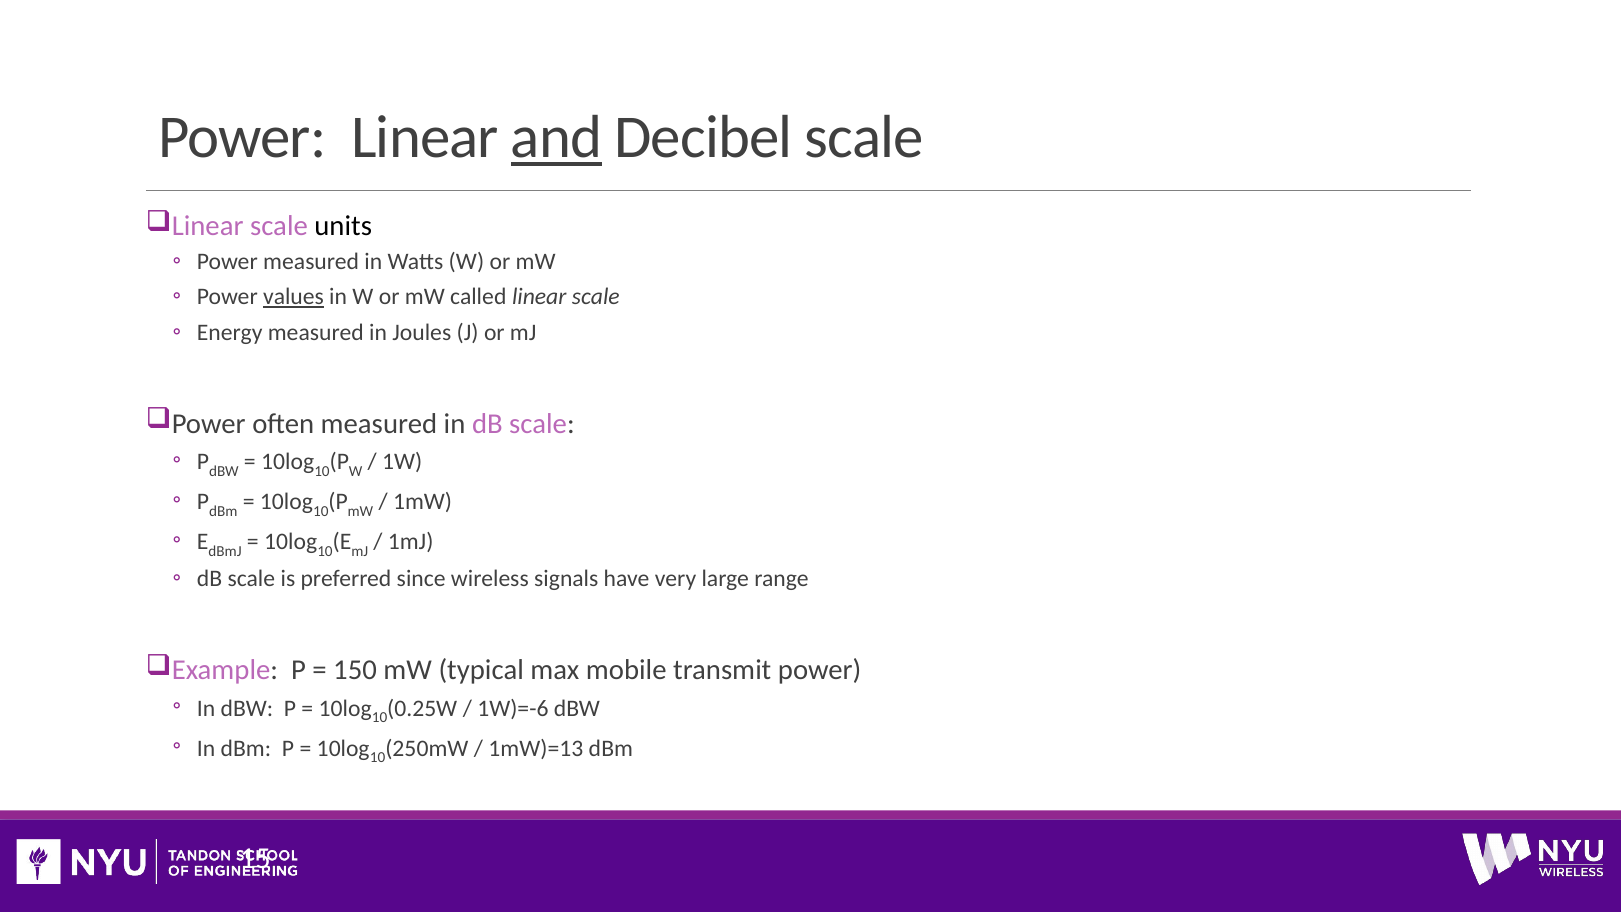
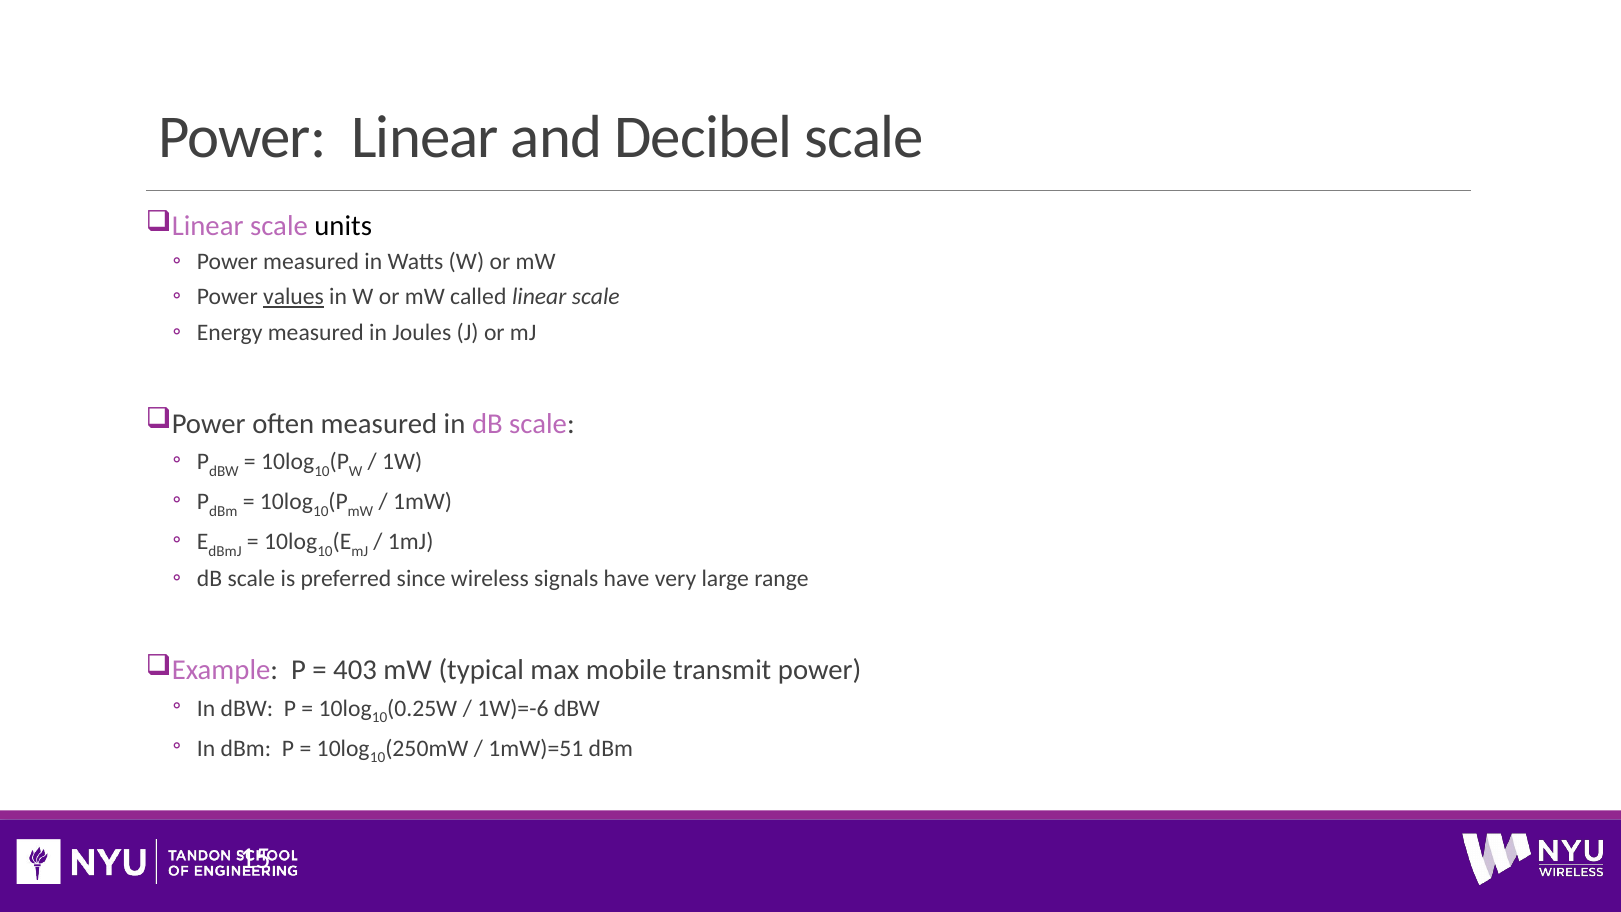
and underline: present -> none
150: 150 -> 403
1mW)=13: 1mW)=13 -> 1mW)=51
